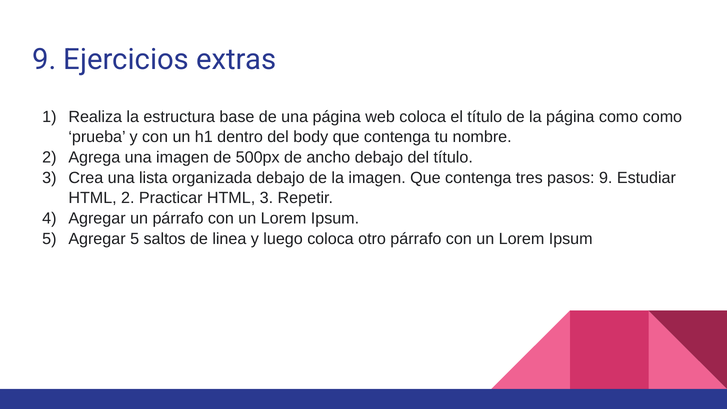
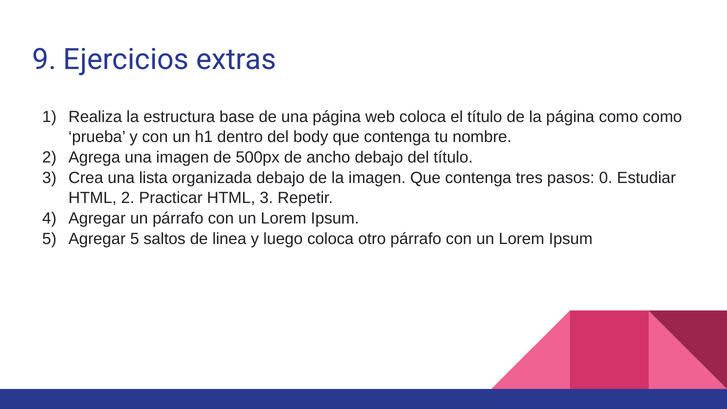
pasos 9: 9 -> 0
